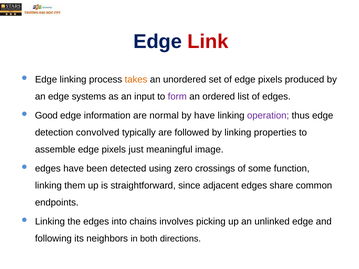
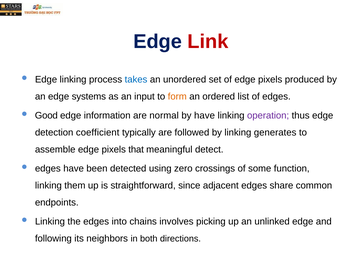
takes colour: orange -> blue
form colour: purple -> orange
convolved: convolved -> coefficient
properties: properties -> generates
just: just -> that
image: image -> detect
